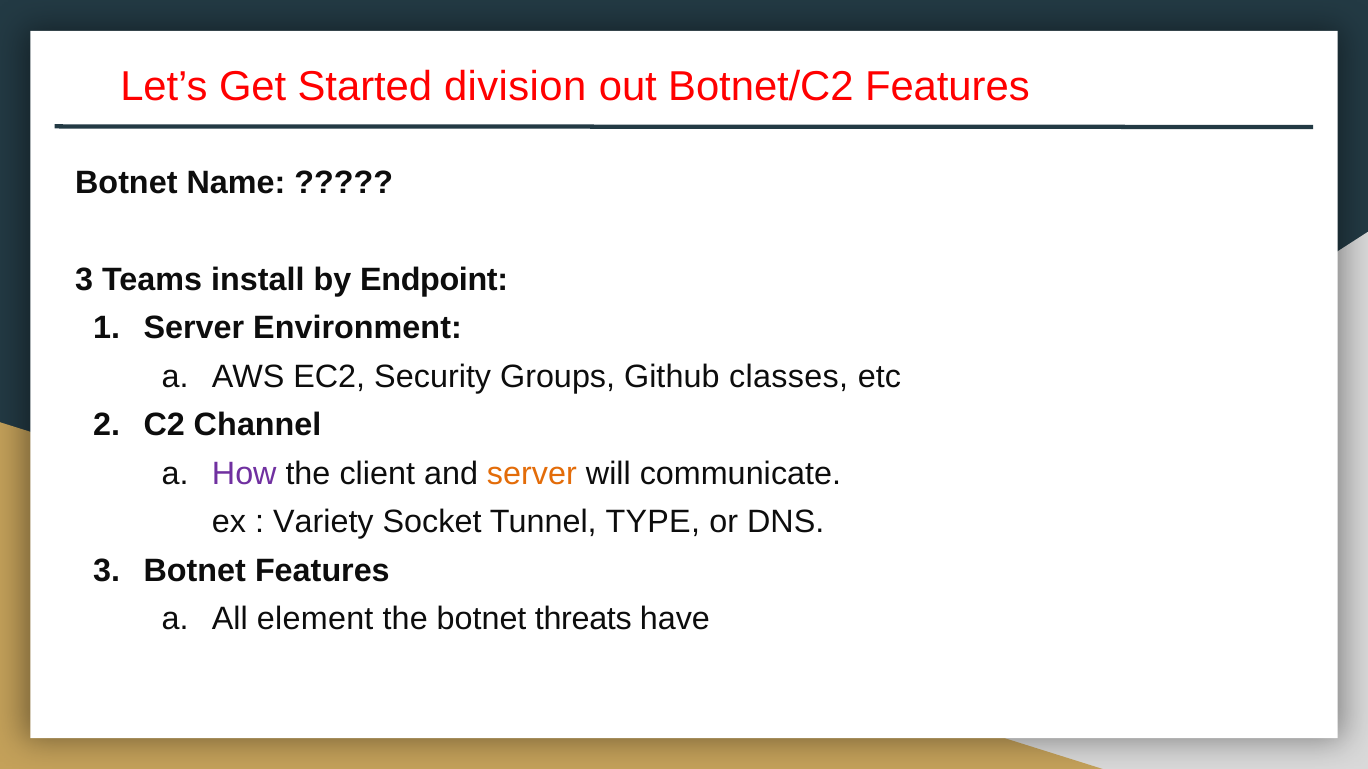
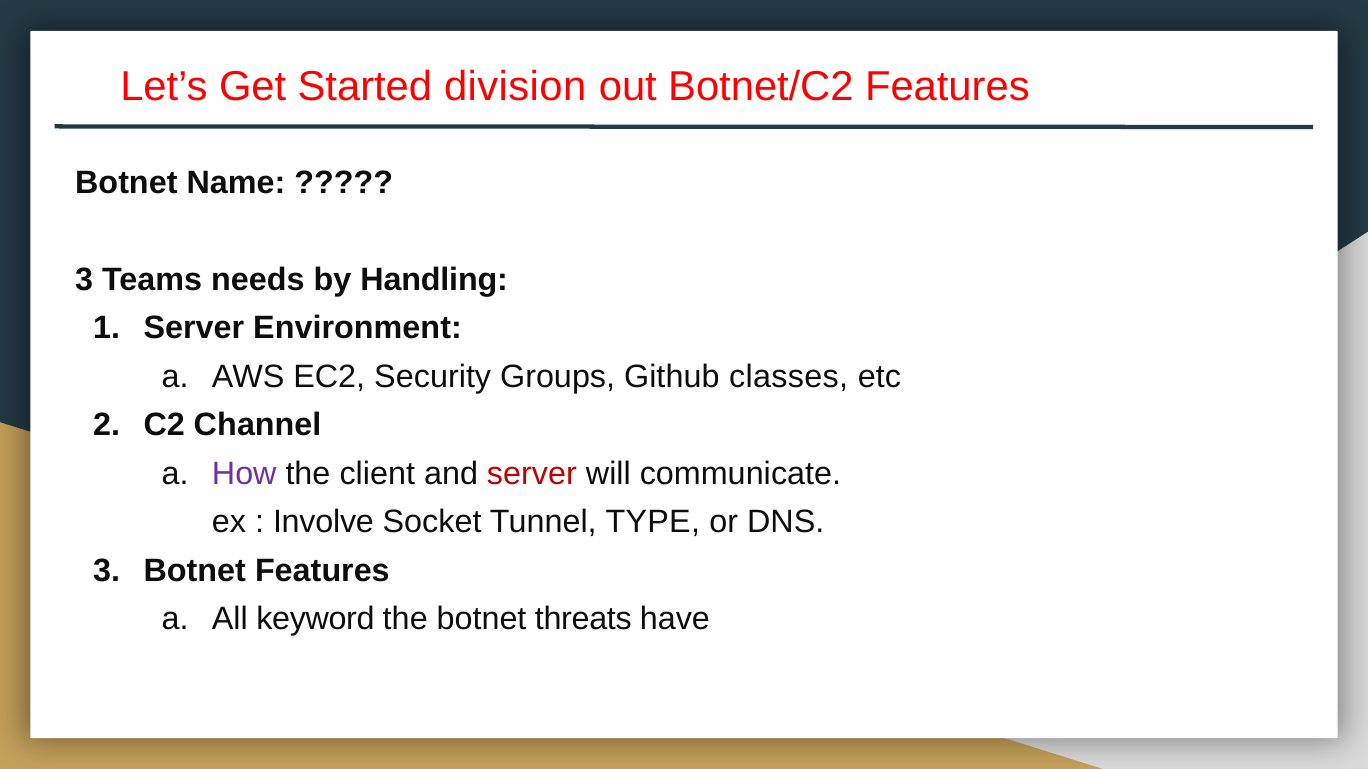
install: install -> needs
Endpoint: Endpoint -> Handling
server at (532, 474) colour: orange -> red
Variety: Variety -> Involve
element: element -> keyword
